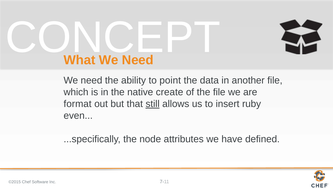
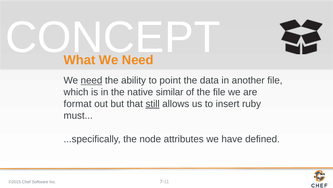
need at (91, 80) underline: none -> present
create: create -> similar
even: even -> must
